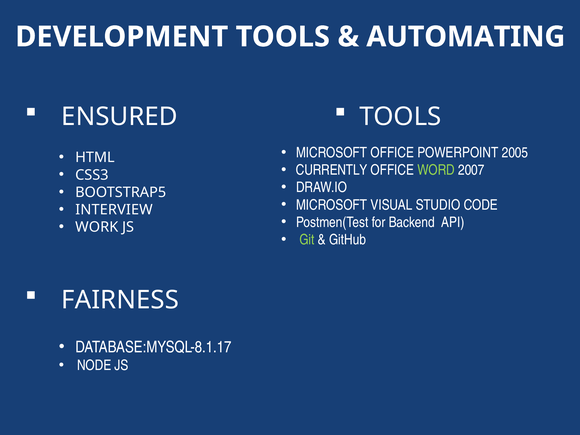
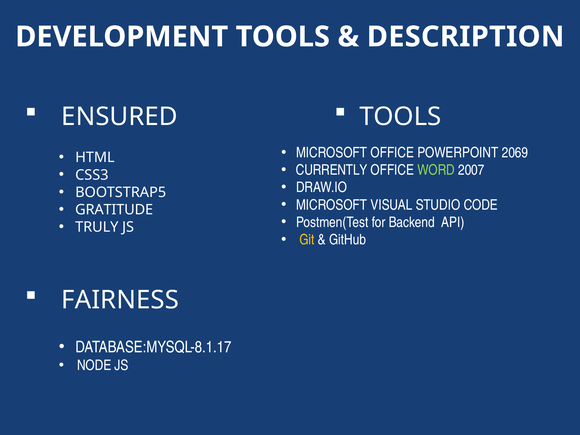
AUTOMATING: AUTOMATING -> DESCRIPTION
2005: 2005 -> 2069
INTERVIEW: INTERVIEW -> GRATITUDE
WORK: WORK -> TRULY
Git colour: light green -> yellow
